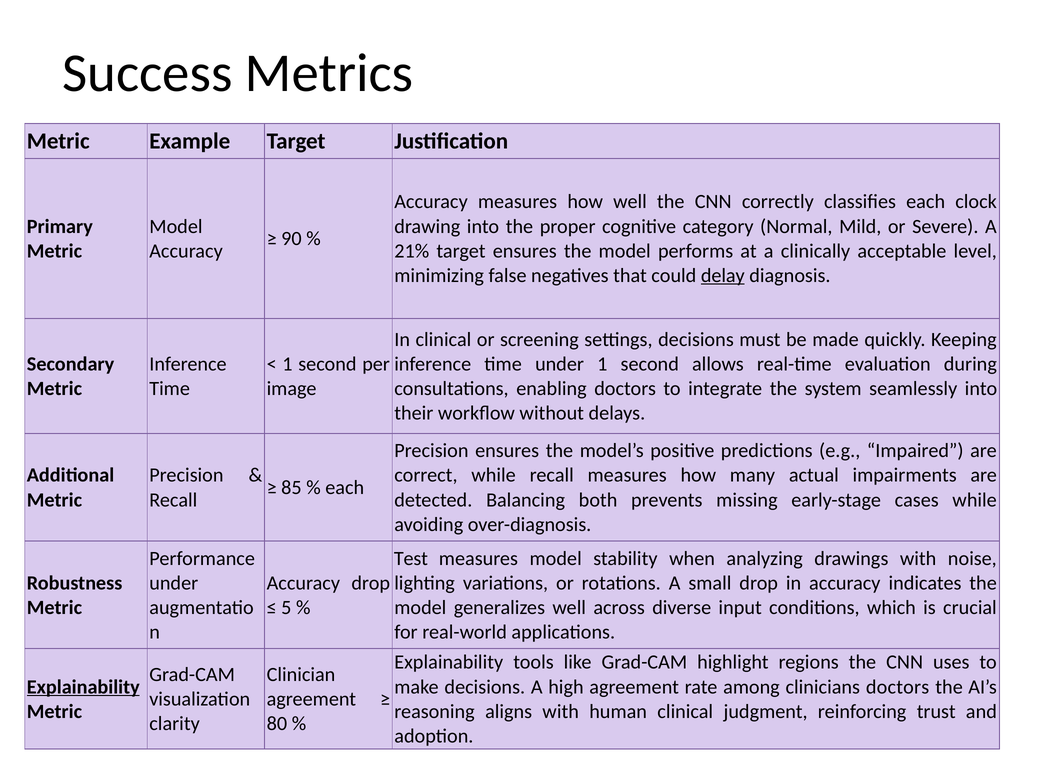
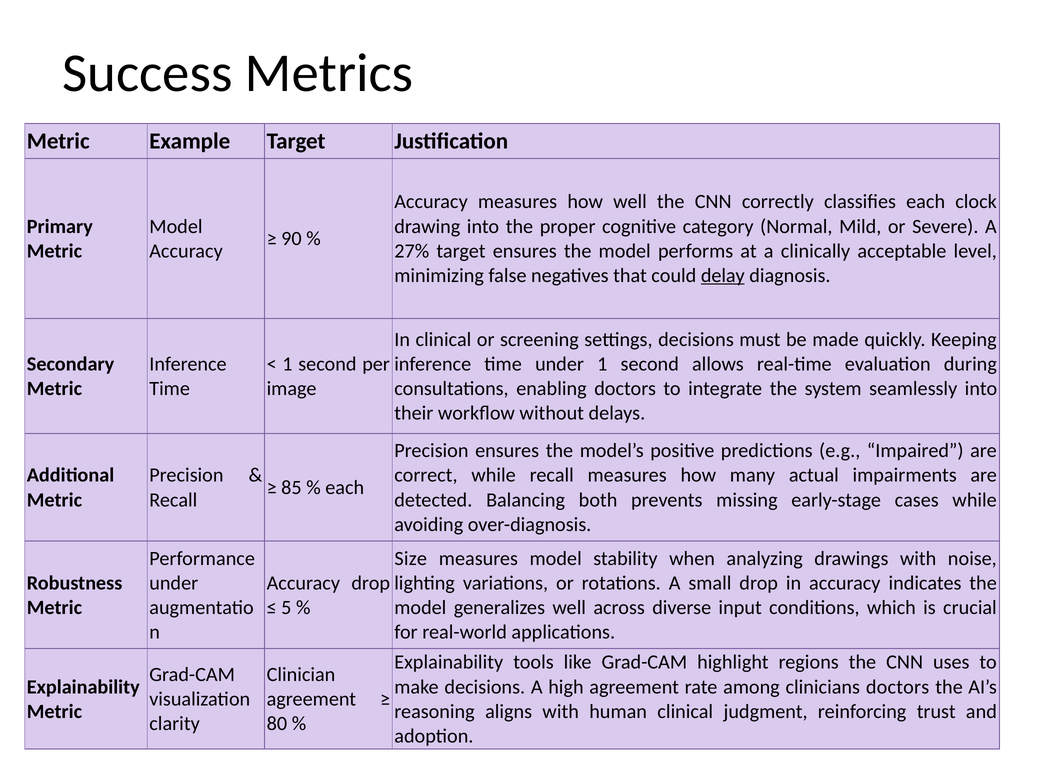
21%: 21% -> 27%
Test: Test -> Size
Explainability at (83, 687) underline: present -> none
